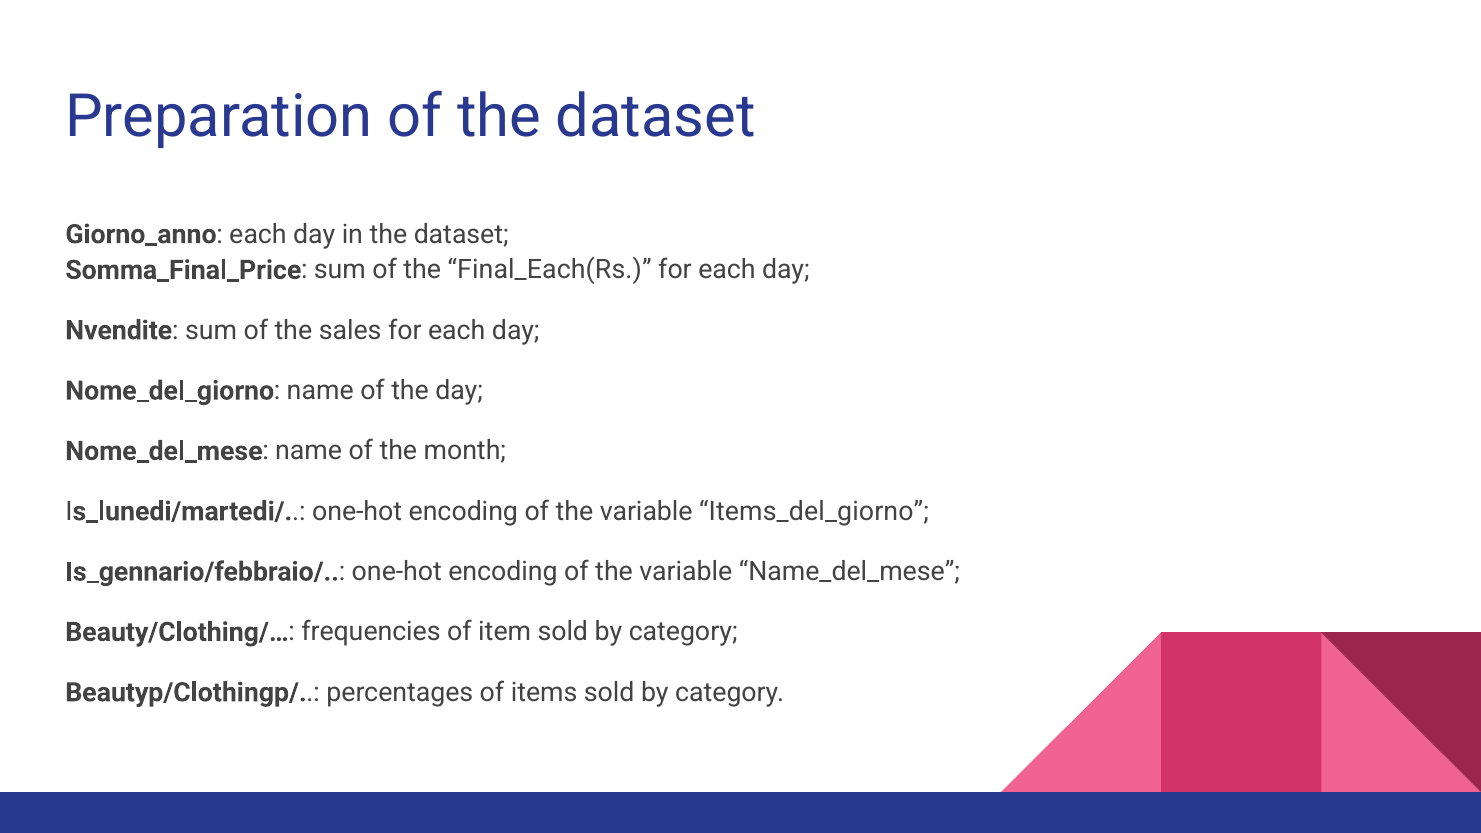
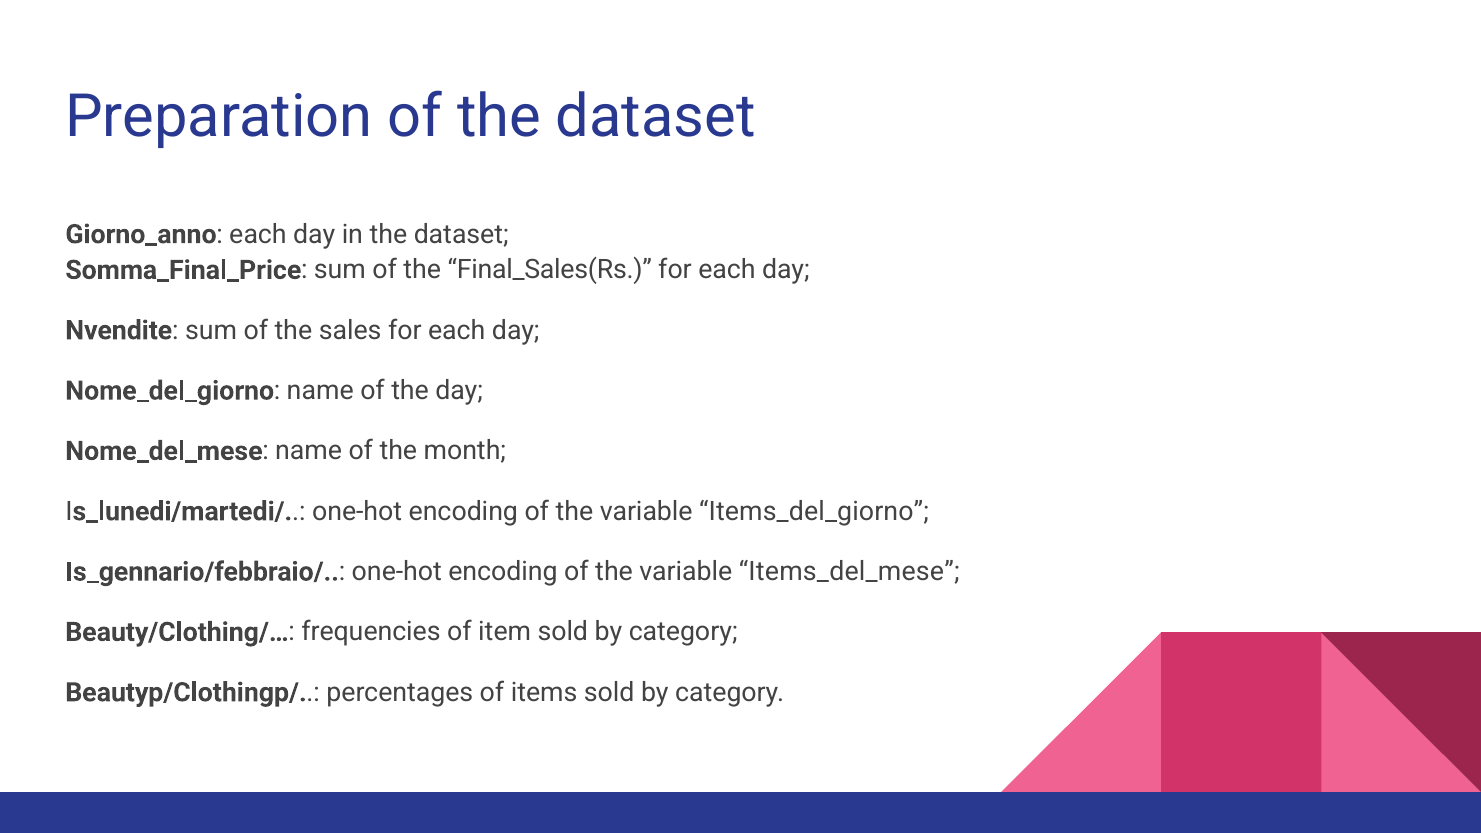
Final_Each(Rs: Final_Each(Rs -> Final_Sales(Rs
Name_del_mese: Name_del_mese -> Items_del_mese
